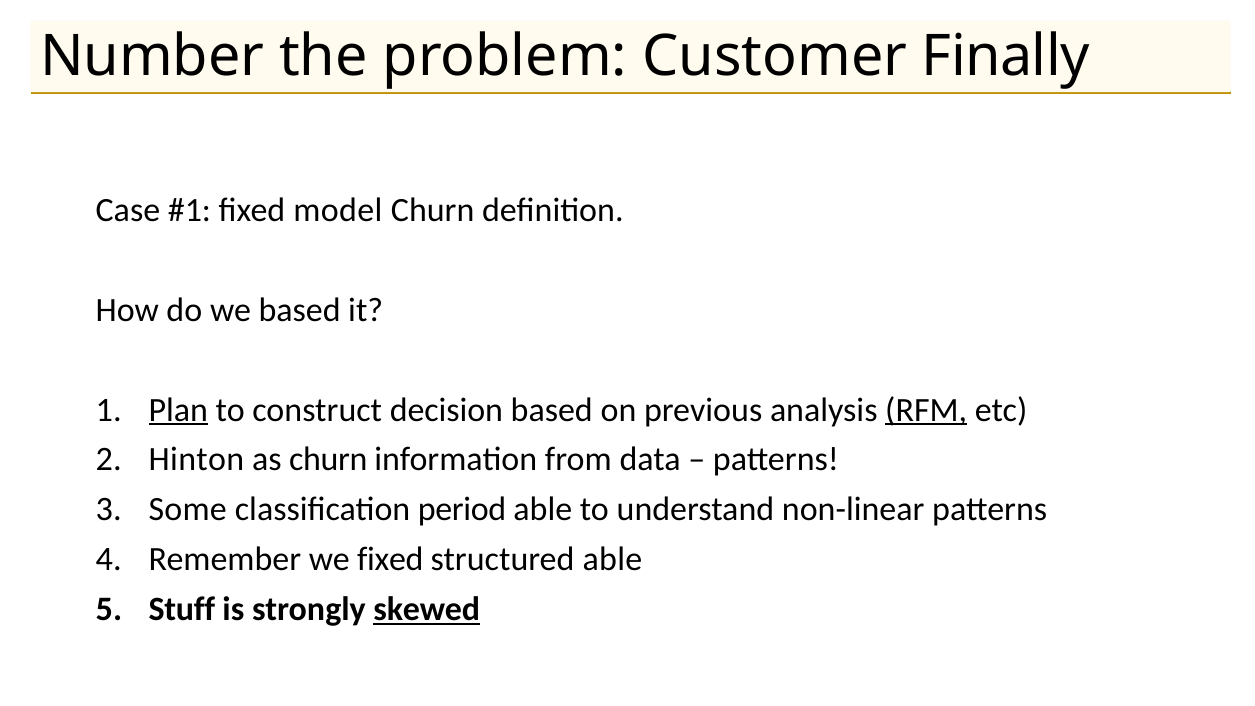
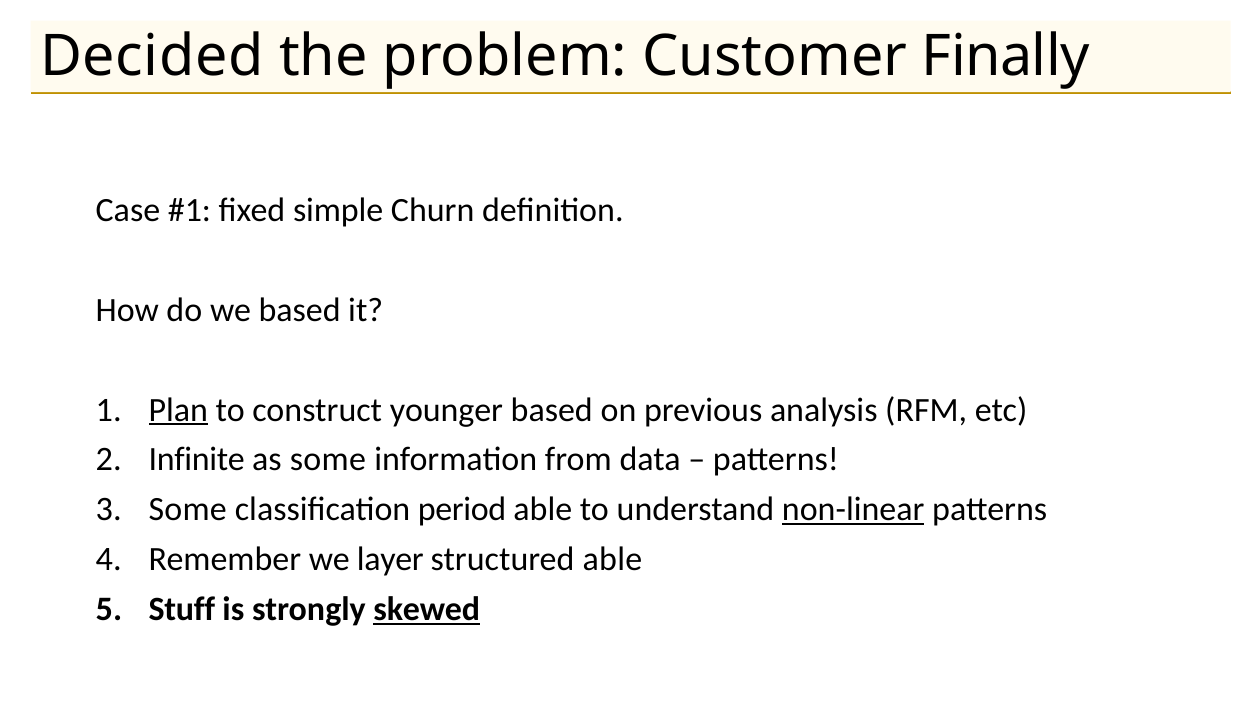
Number: Number -> Decided
model: model -> simple
decision: decision -> younger
RFM underline: present -> none
Hinton: Hinton -> Infinite
as churn: churn -> some
non-linear underline: none -> present
we fixed: fixed -> layer
